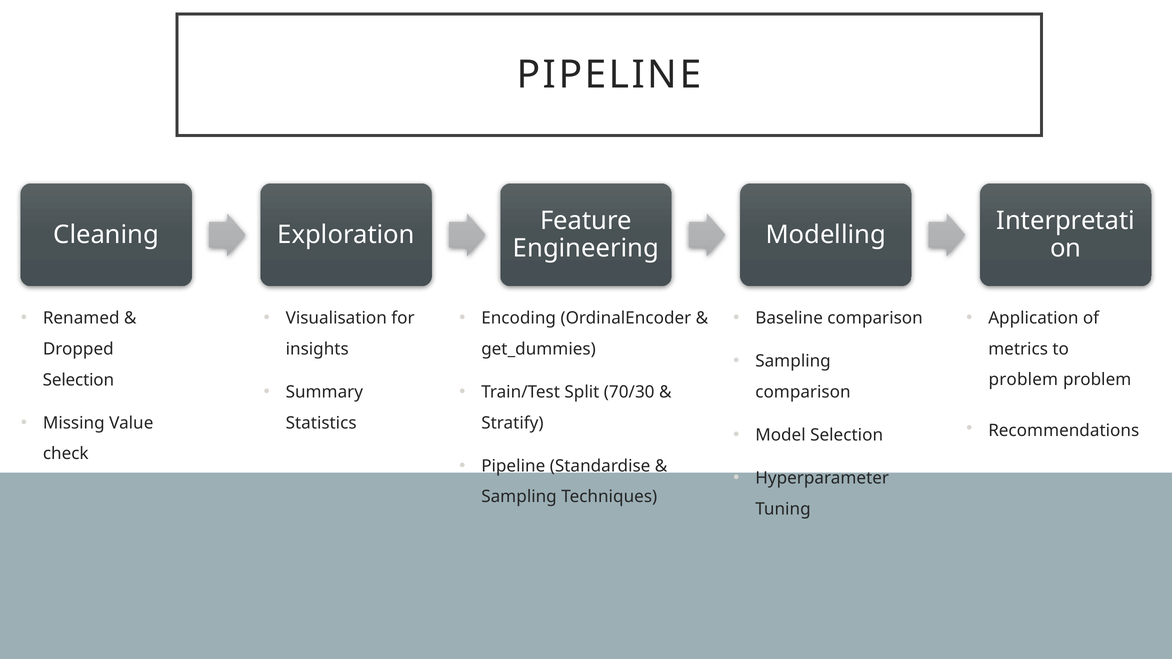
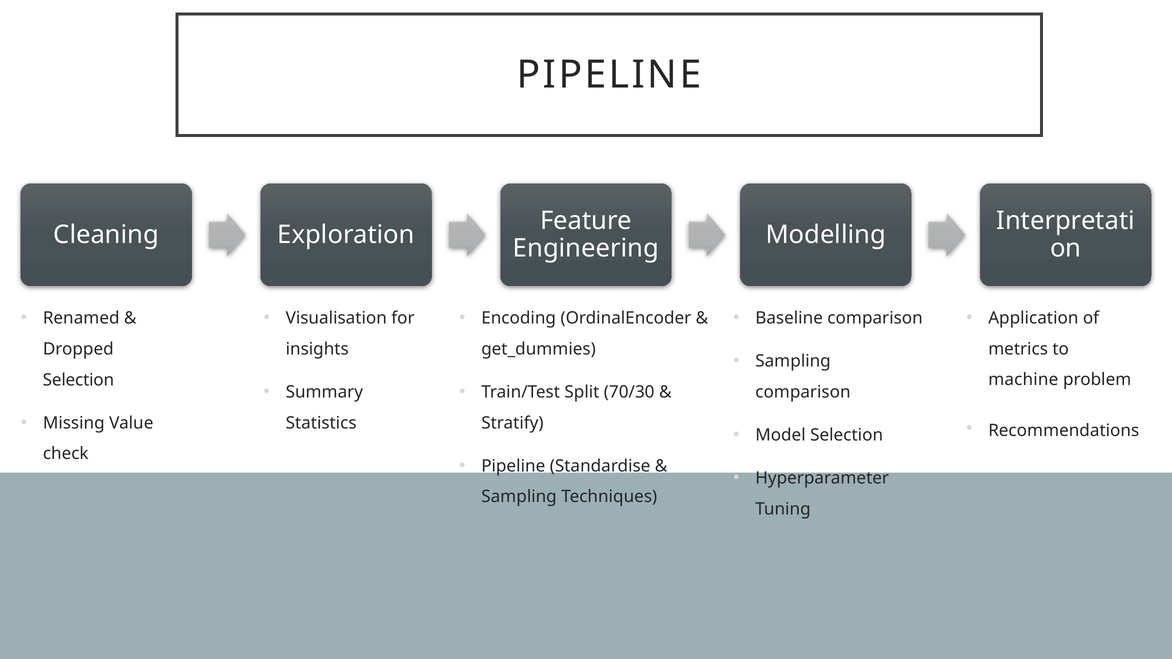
problem at (1023, 380): problem -> machine
